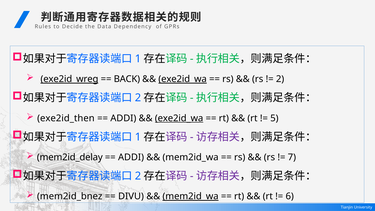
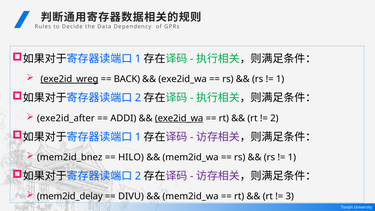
exe2id_wa at (183, 79) underline: present -> none
2 at (280, 79): 2 -> 1
exe2id_then: exe2id_then -> exe2id_after
5 at (274, 118): 5 -> 2
mem2id_delay: mem2id_delay -> mem2id_bnez
ADDI at (131, 157): ADDI -> HILO
7 at (292, 157): 7 -> 1
mem2id_bnez: mem2id_bnez -> mem2id_delay
mem2id_wa at (191, 196) underline: present -> none
6: 6 -> 3
